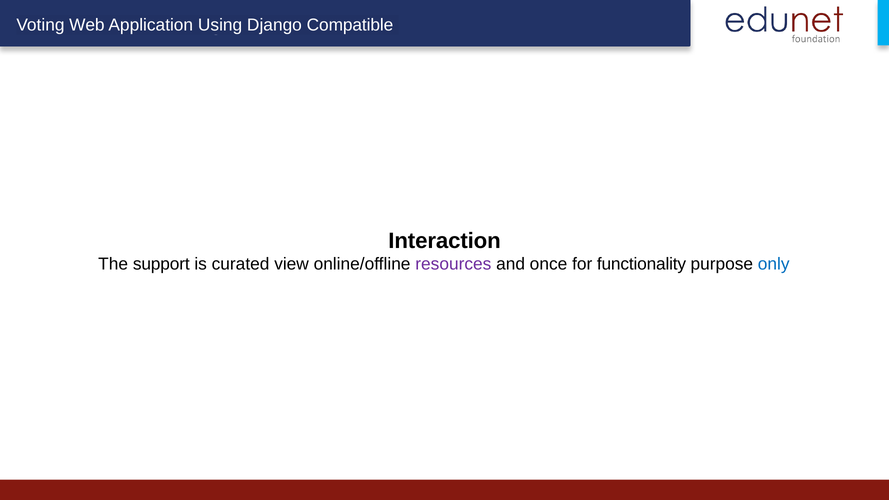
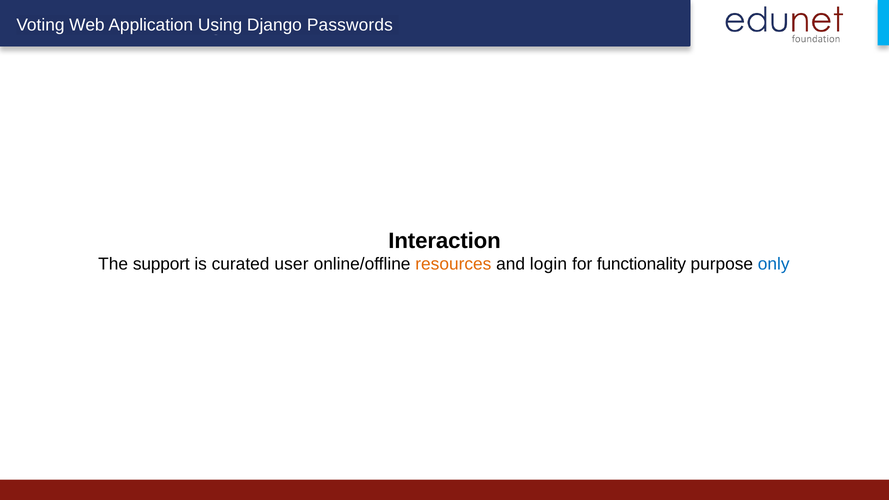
Compatible: Compatible -> Passwords
view: view -> user
resources colour: purple -> orange
once: once -> login
